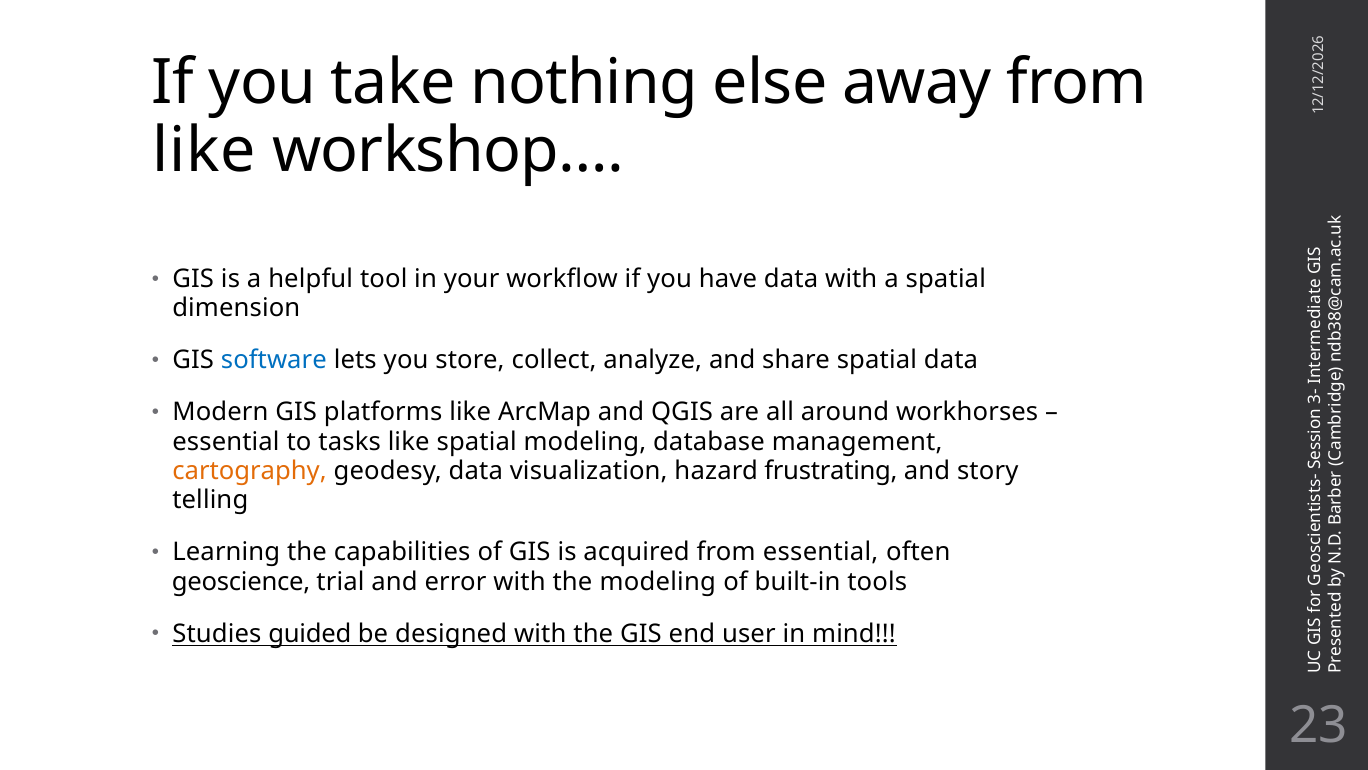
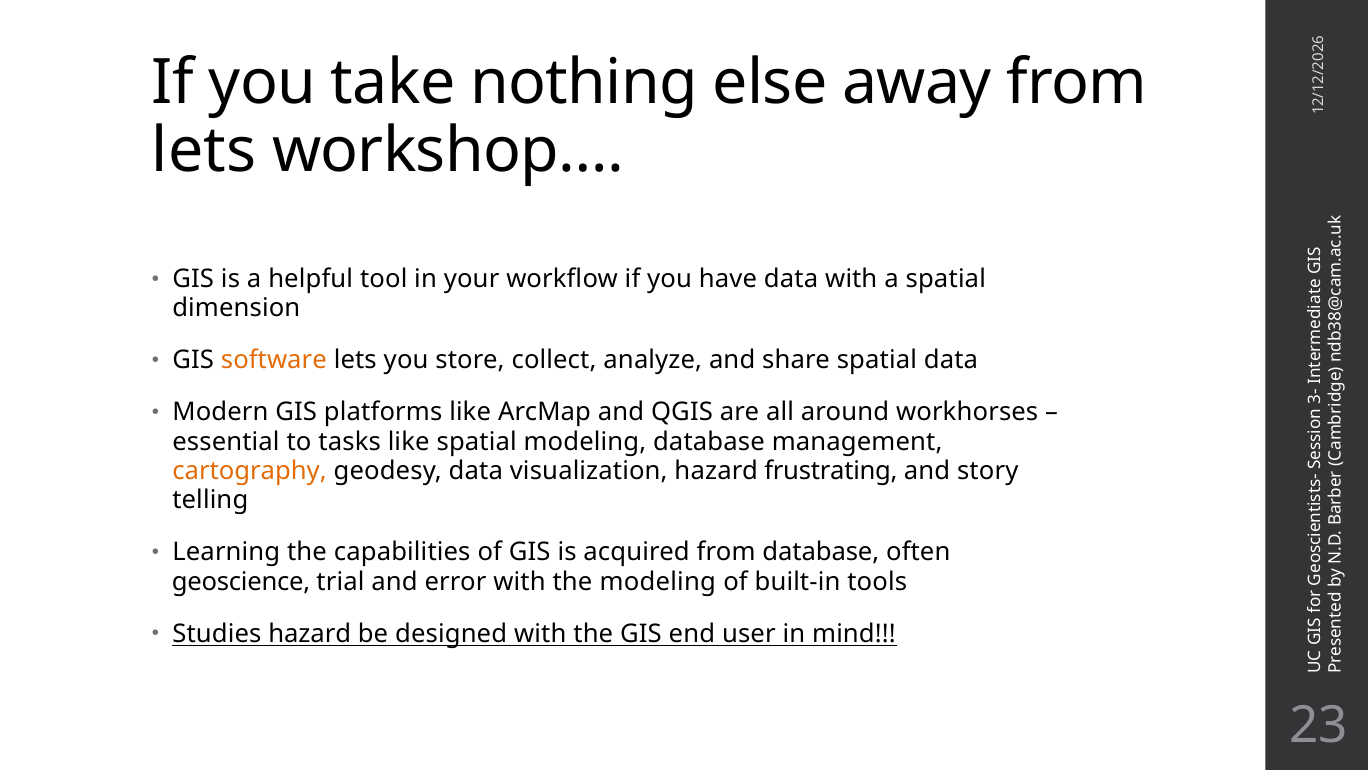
like at (204, 150): like -> lets
software colour: blue -> orange
from essential: essential -> database
Studies guided: guided -> hazard
